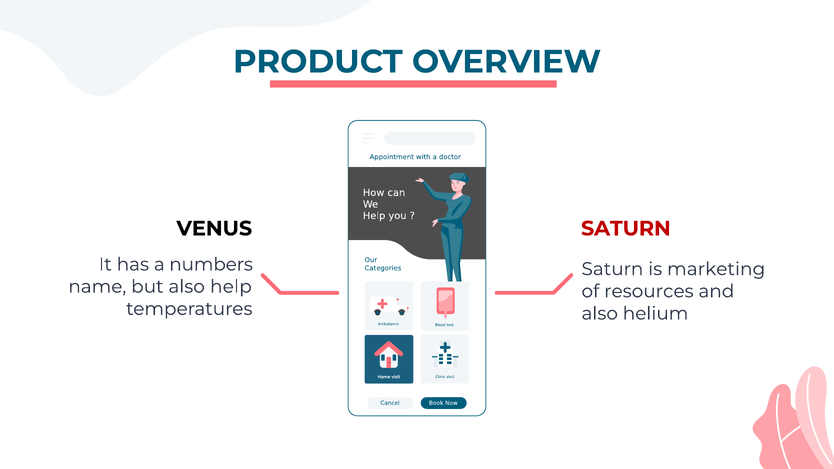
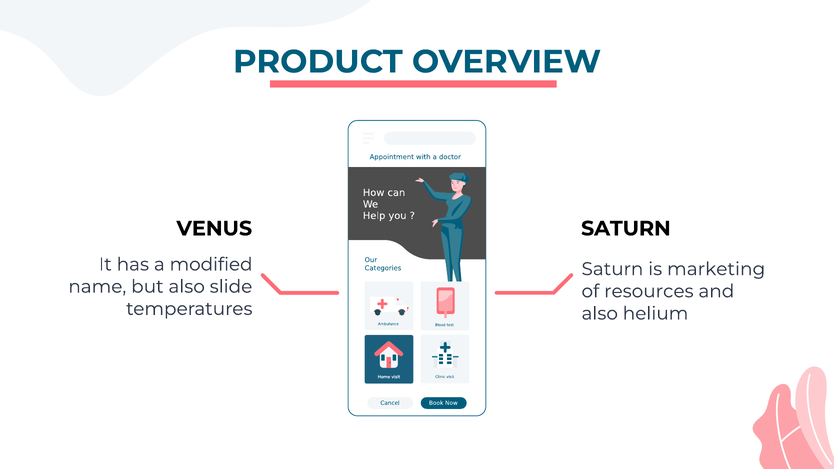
SATURN at (626, 229) colour: red -> black
numbers: numbers -> modified
help: help -> slide
